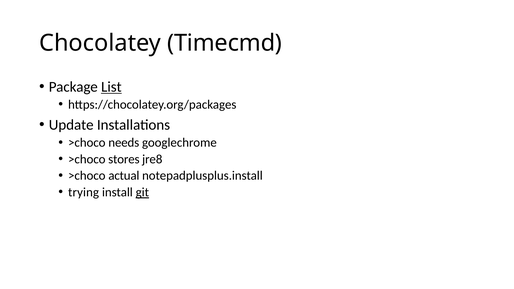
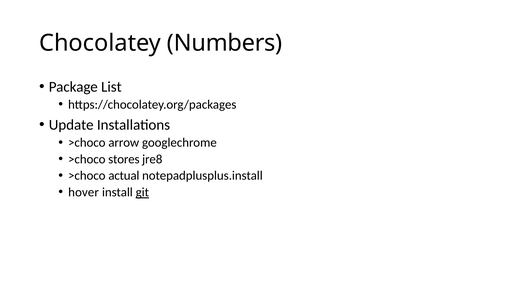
Timecmd: Timecmd -> Numbers
List underline: present -> none
needs: needs -> arrow
trying: trying -> hover
